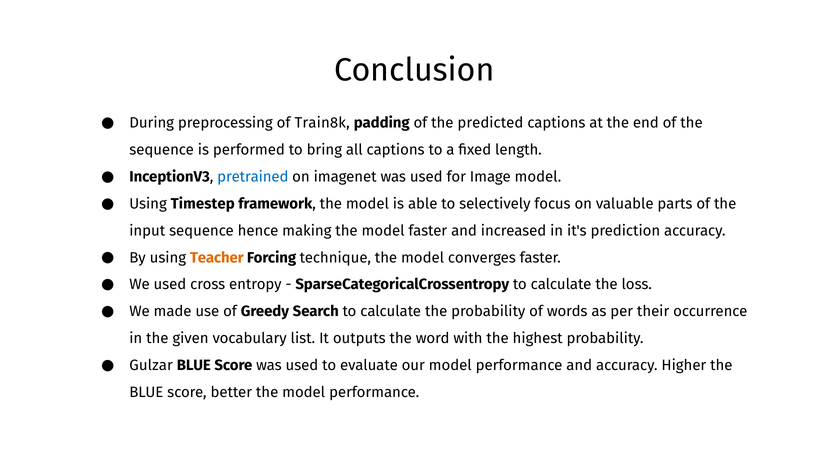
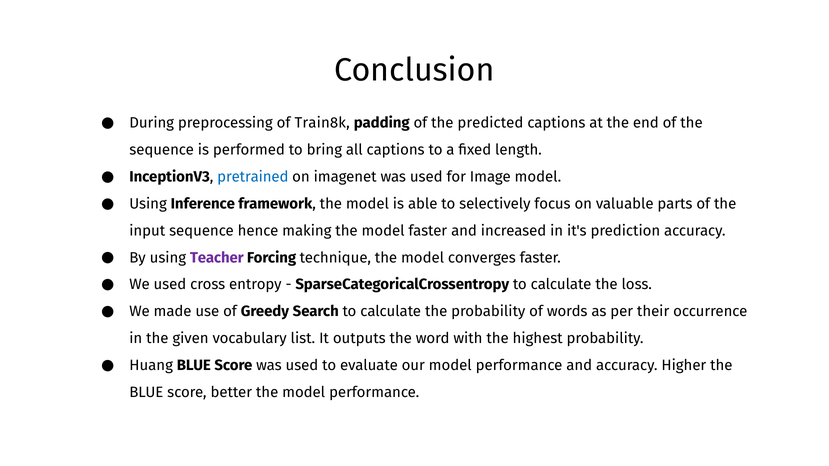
Timestep: Timestep -> Inference
Teacher colour: orange -> purple
Gulzar: Gulzar -> Huang
